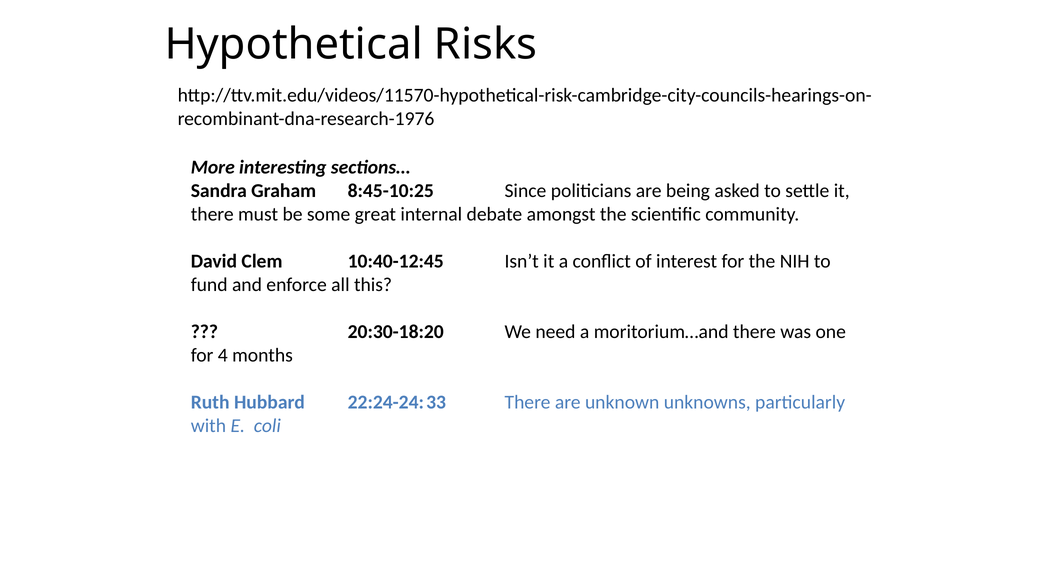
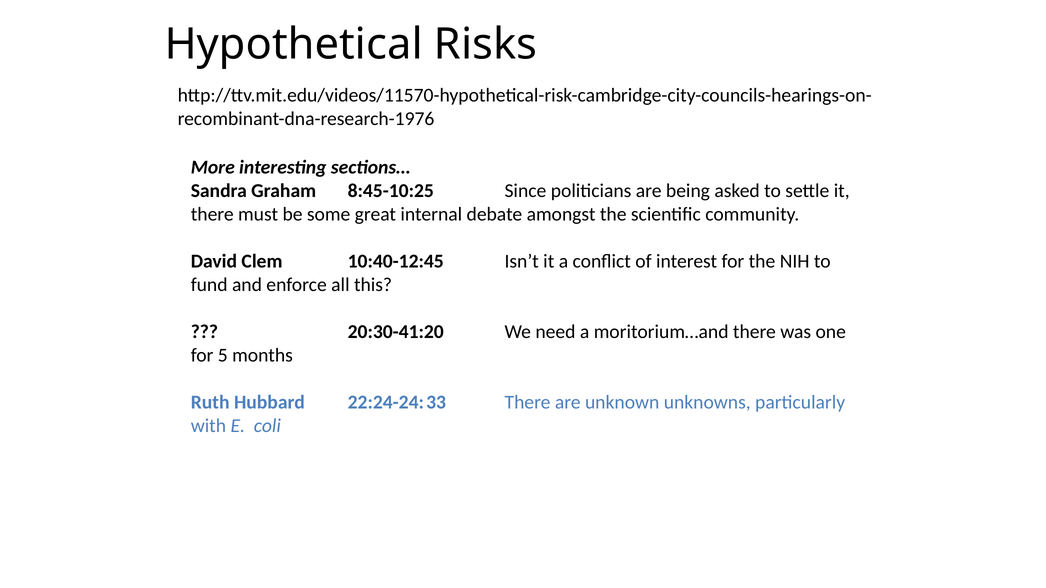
20:30-18:20: 20:30-18:20 -> 20:30-41:20
4: 4 -> 5
